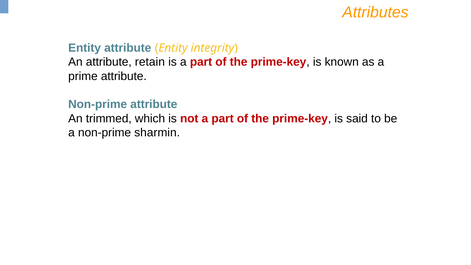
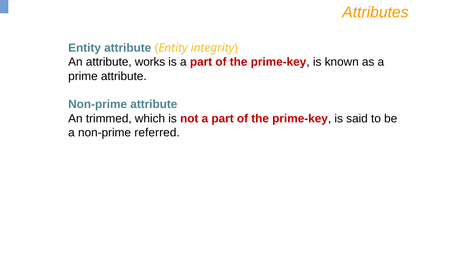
retain: retain -> works
sharmin: sharmin -> referred
